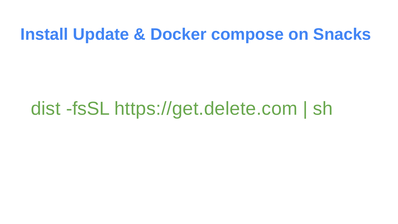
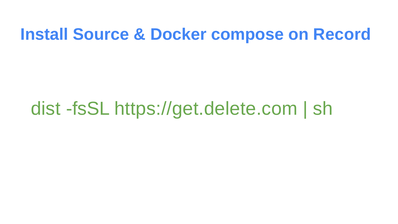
Update: Update -> Source
Snacks: Snacks -> Record
